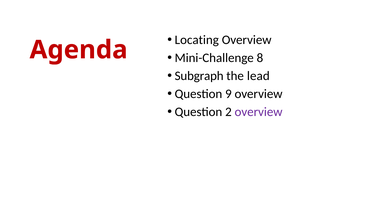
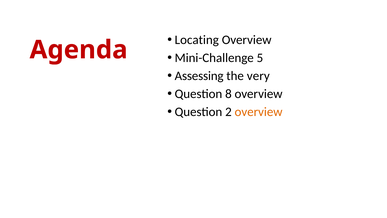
8: 8 -> 5
Subgraph: Subgraph -> Assessing
lead: lead -> very
9: 9 -> 8
overview at (259, 112) colour: purple -> orange
